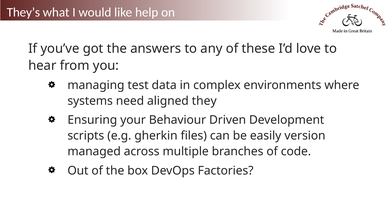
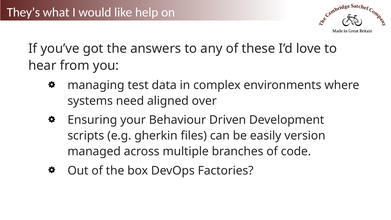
they: they -> over
